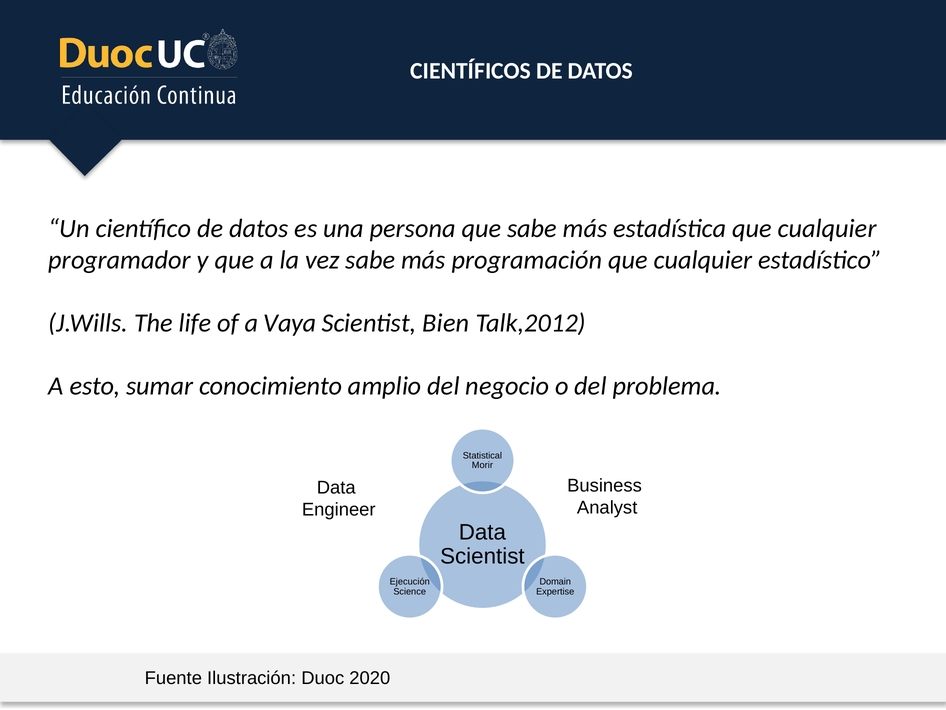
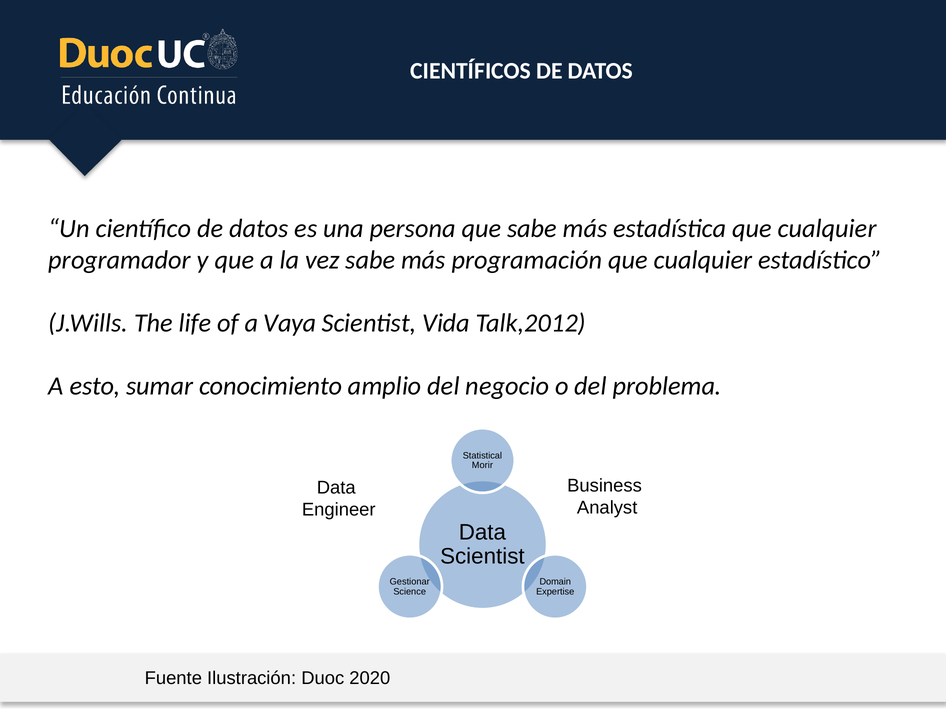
Bien: Bien -> Vida
Ejecución: Ejecución -> Gestionar
